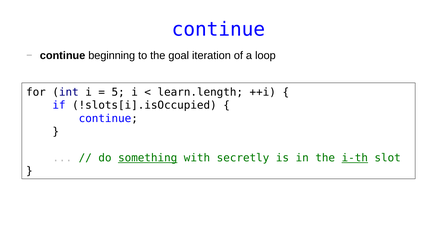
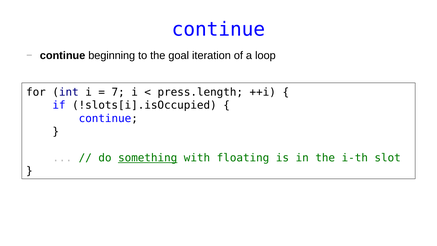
5: 5 -> 7
learn.length: learn.length -> press.length
secretly: secretly -> floating
i-th underline: present -> none
